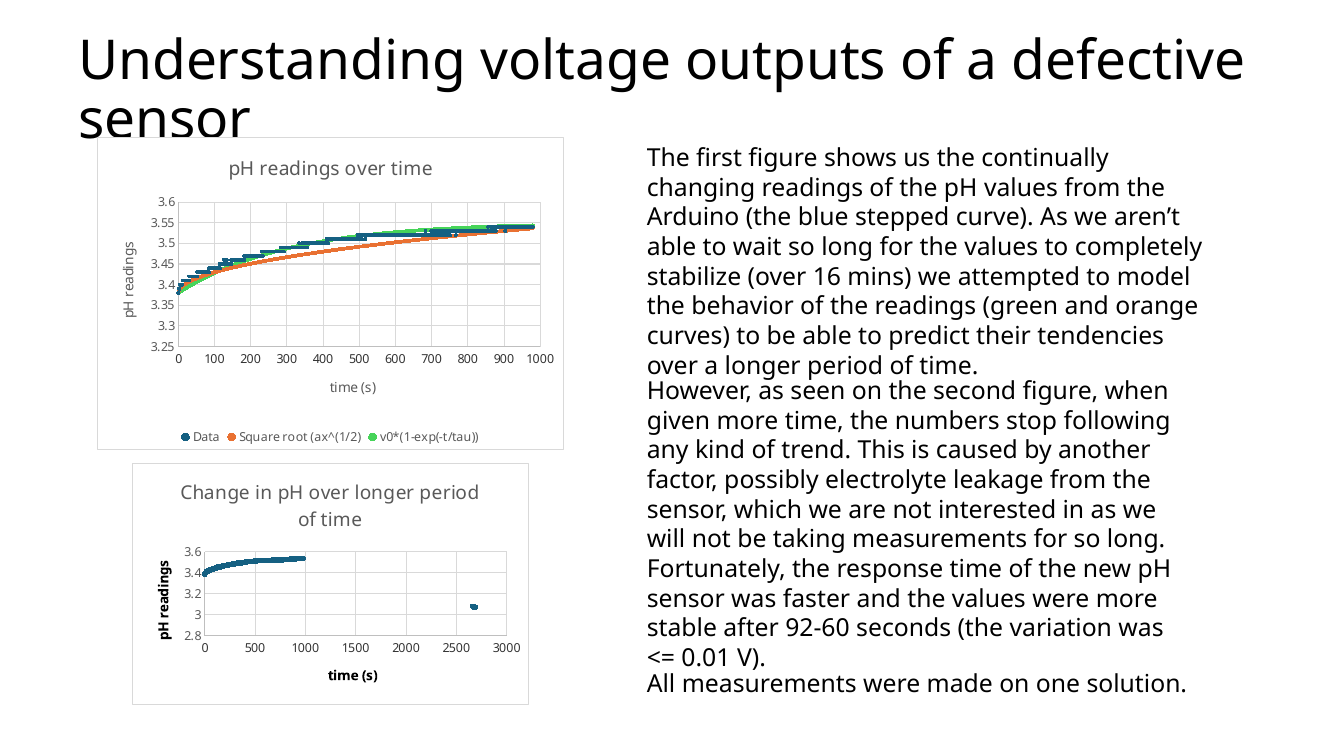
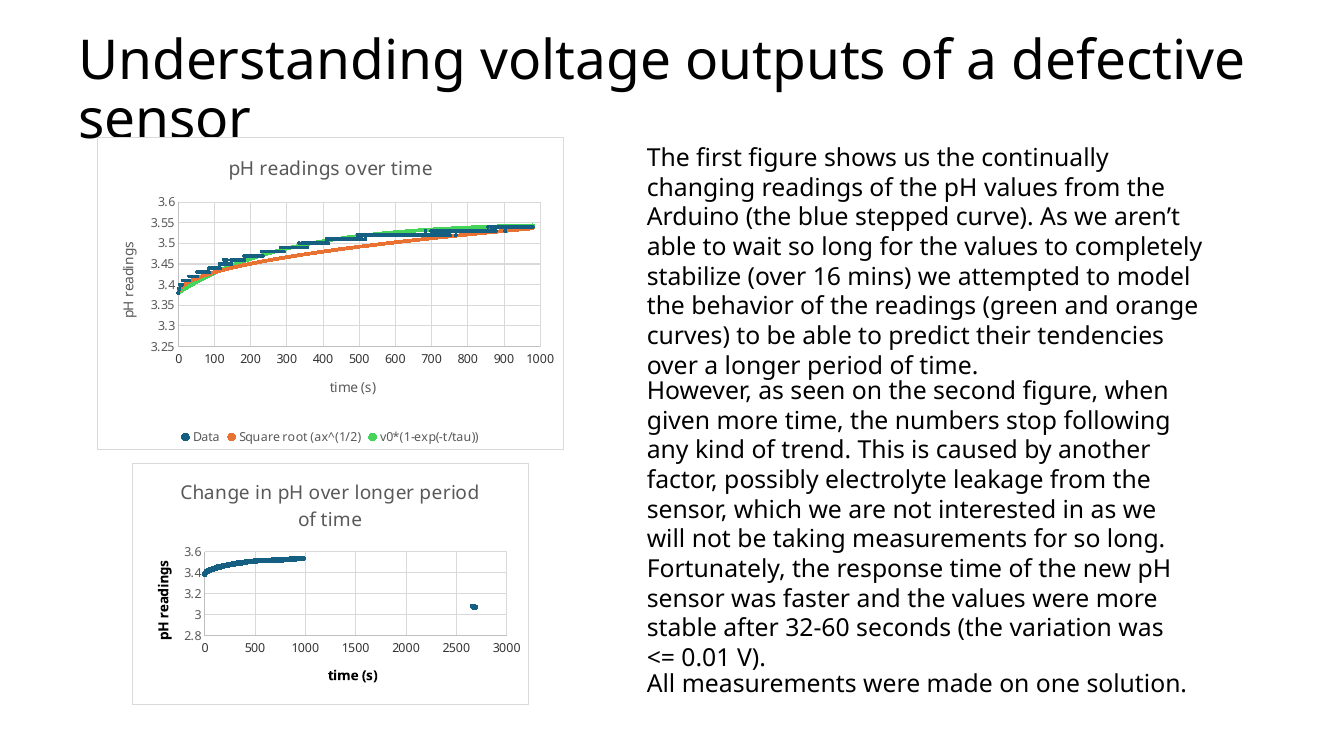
92-60: 92-60 -> 32-60
